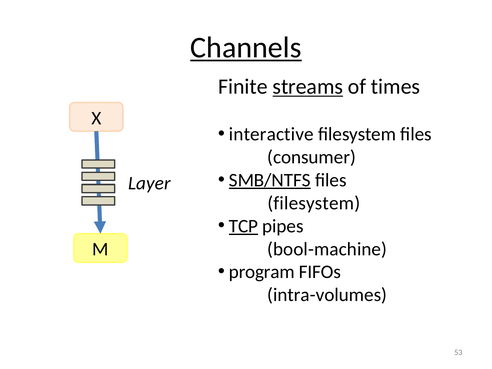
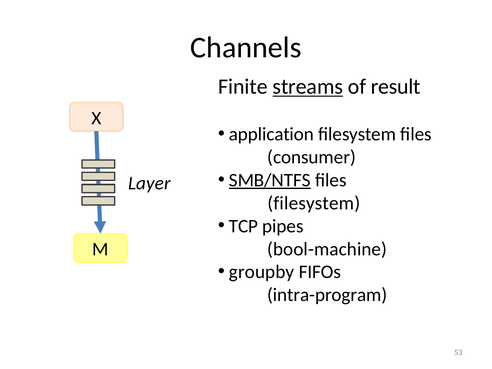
Channels underline: present -> none
times: times -> result
interactive: interactive -> application
TCP underline: present -> none
program: program -> groupby
intra-volumes: intra-volumes -> intra-program
